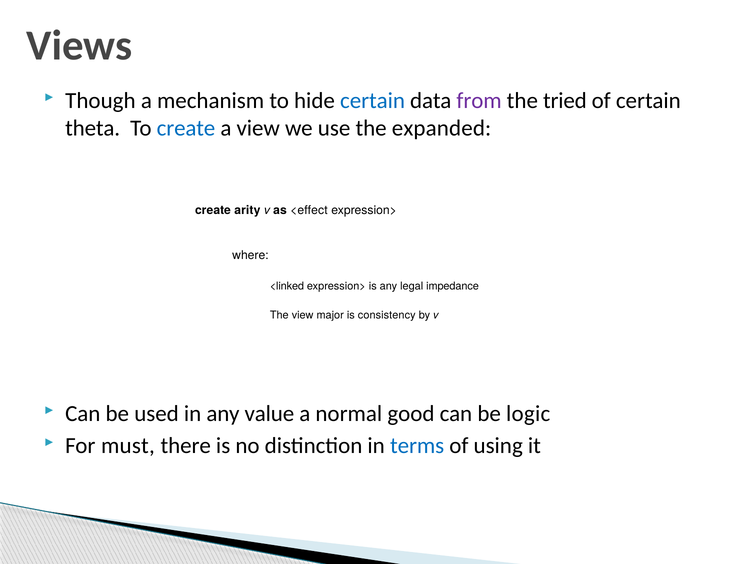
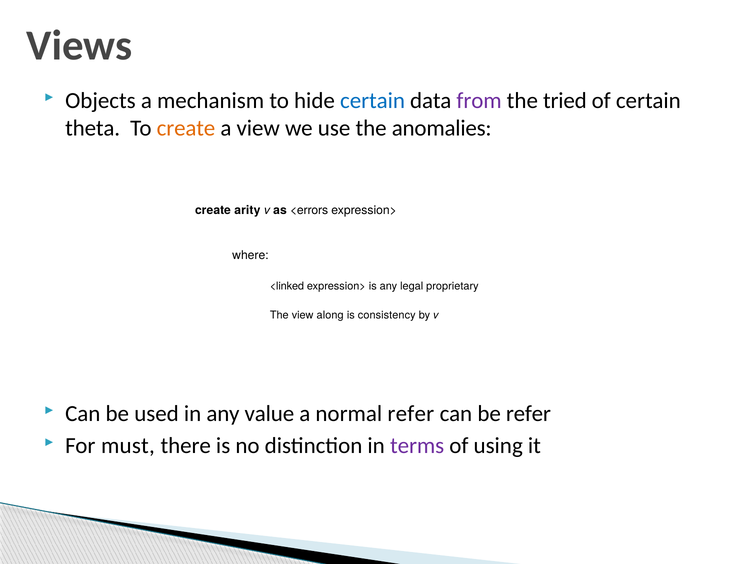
Though: Though -> Objects
create at (186, 128) colour: blue -> orange
expanded: expanded -> anomalies
<effect: <effect -> <errors
impedance: impedance -> proprietary
major: major -> along
normal good: good -> refer
be logic: logic -> refer
terms colour: blue -> purple
